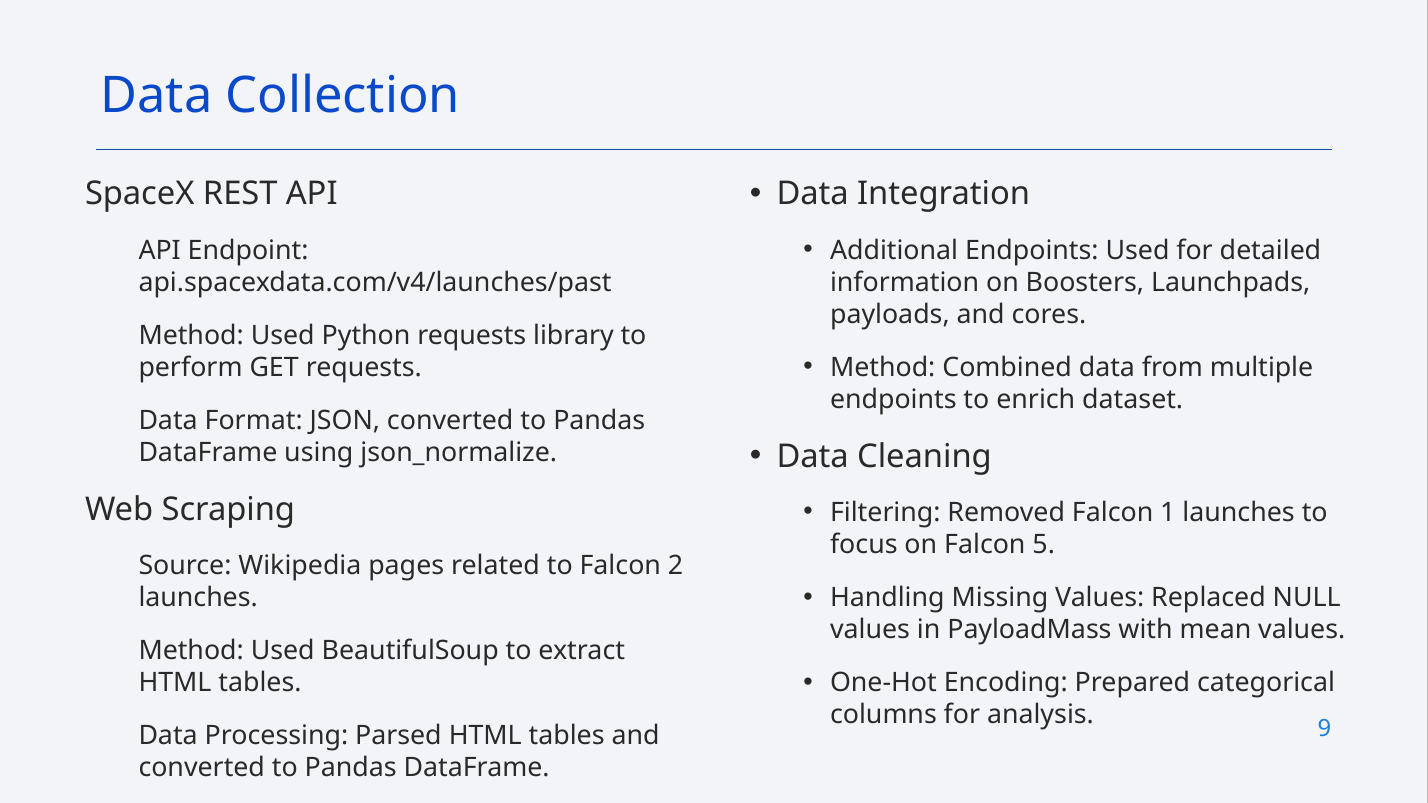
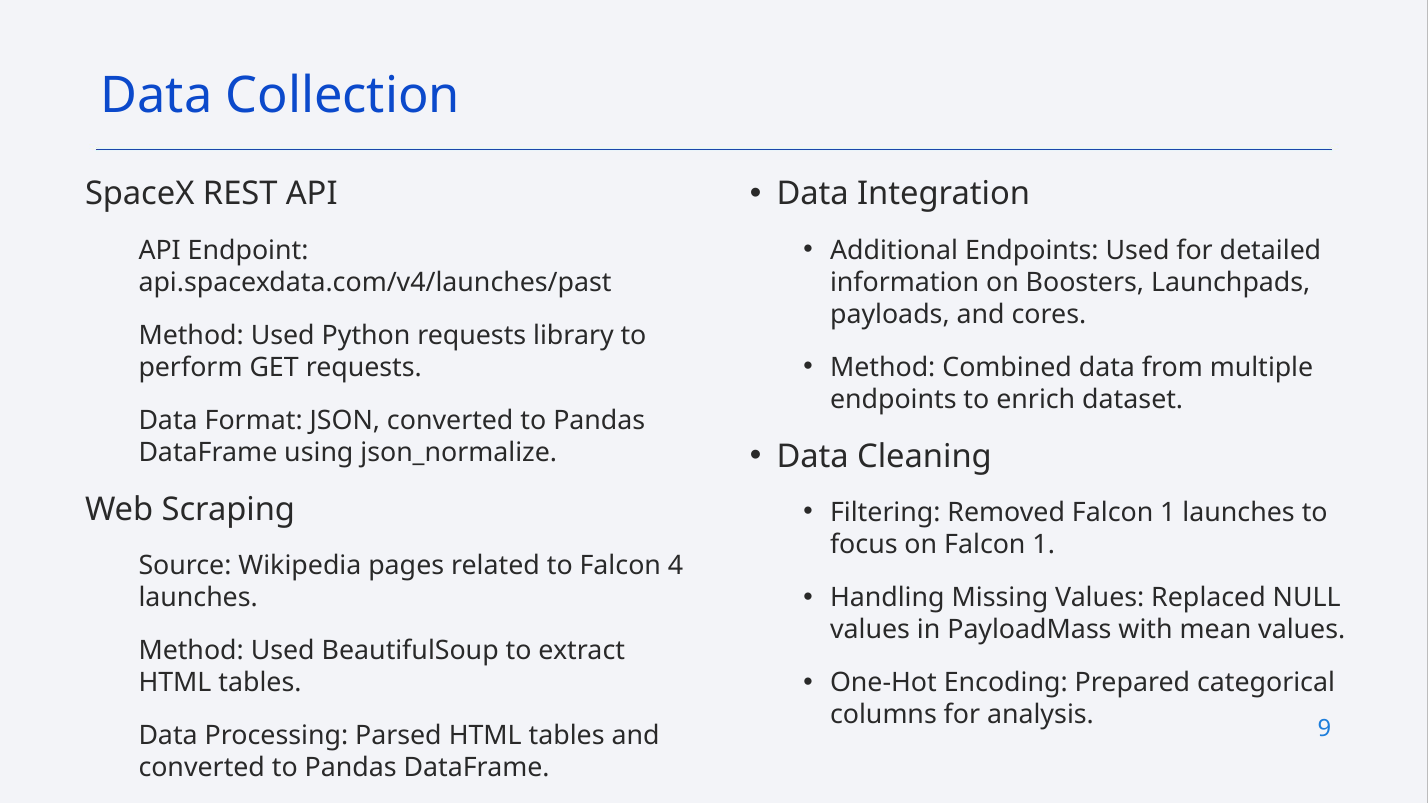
on Falcon 5: 5 -> 1
2: 2 -> 4
